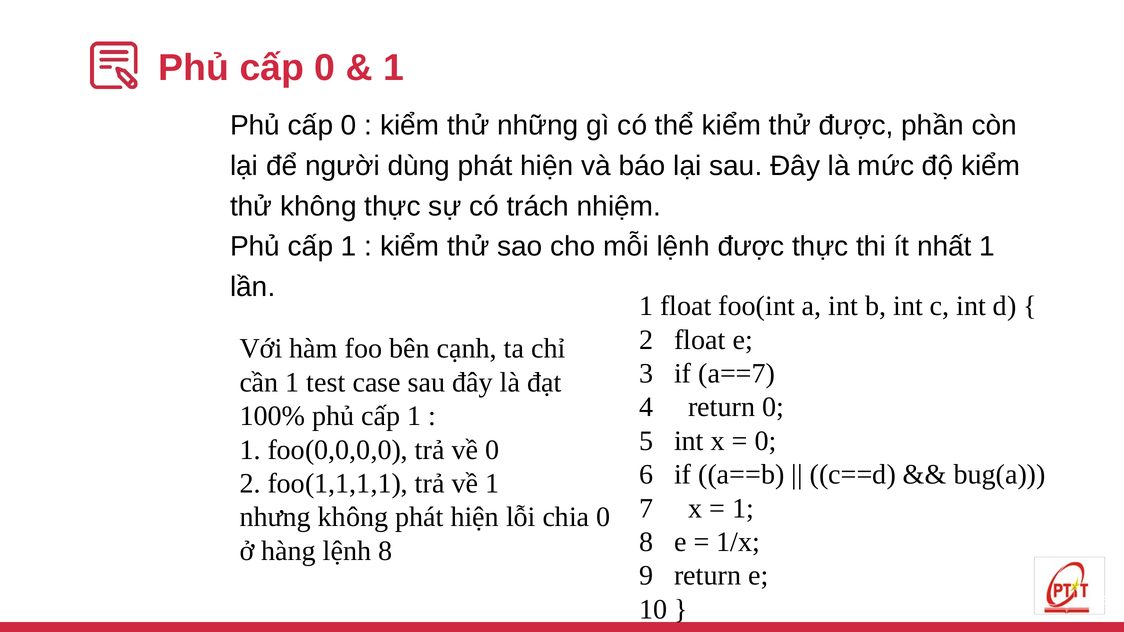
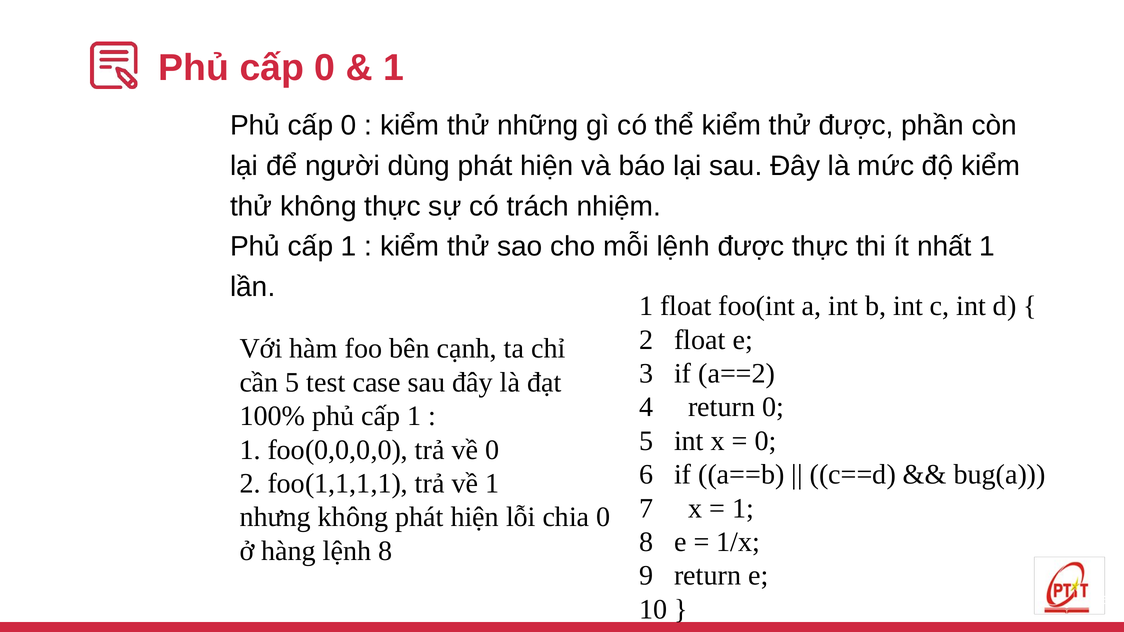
a==7: a==7 -> a==2
cần 1: 1 -> 5
